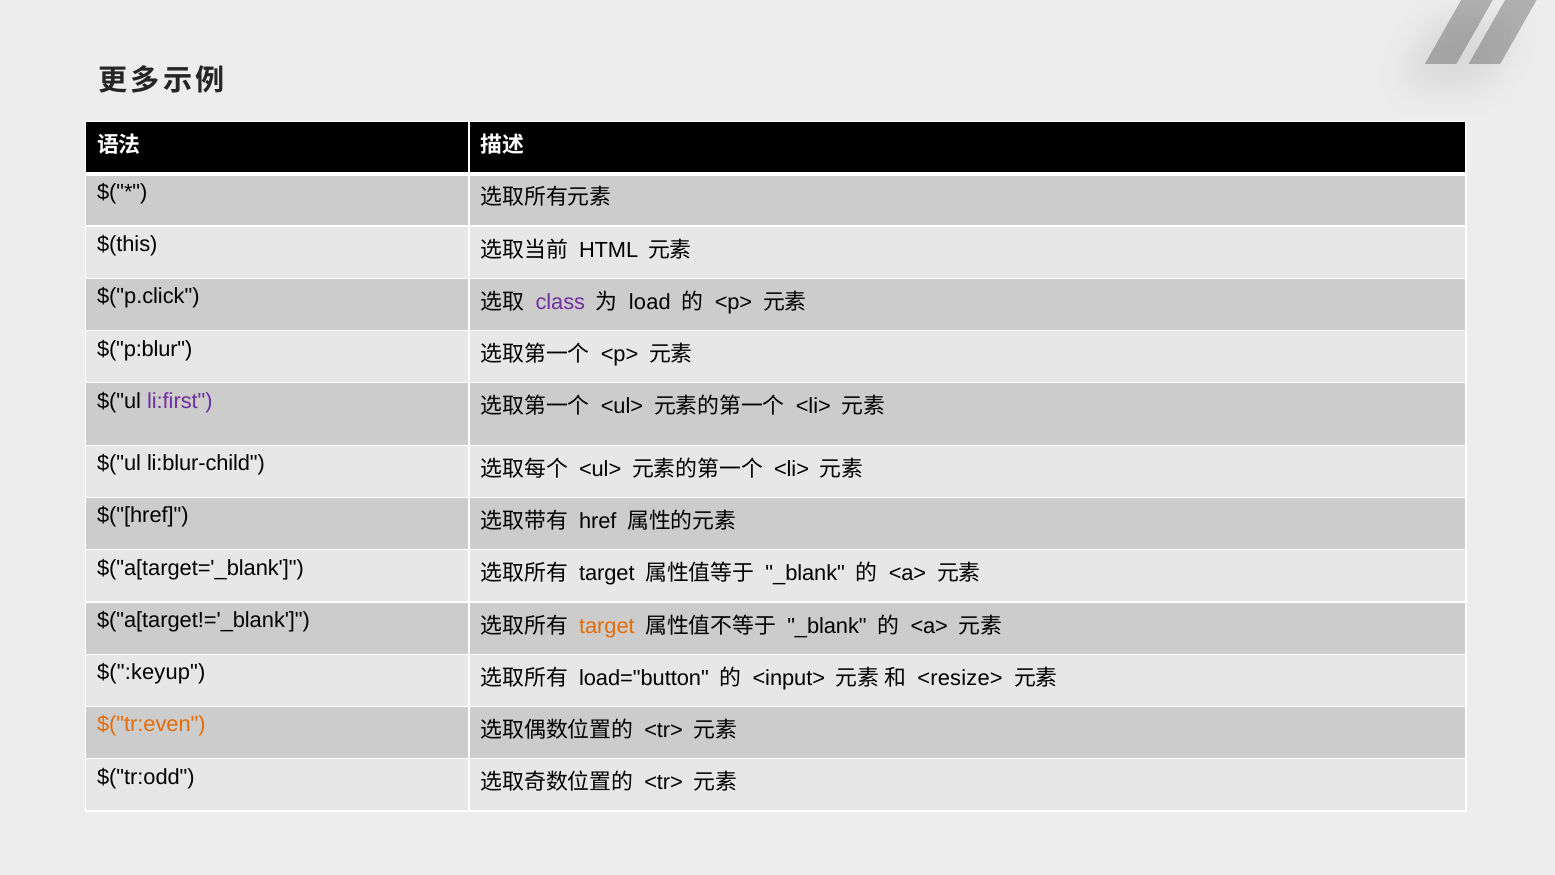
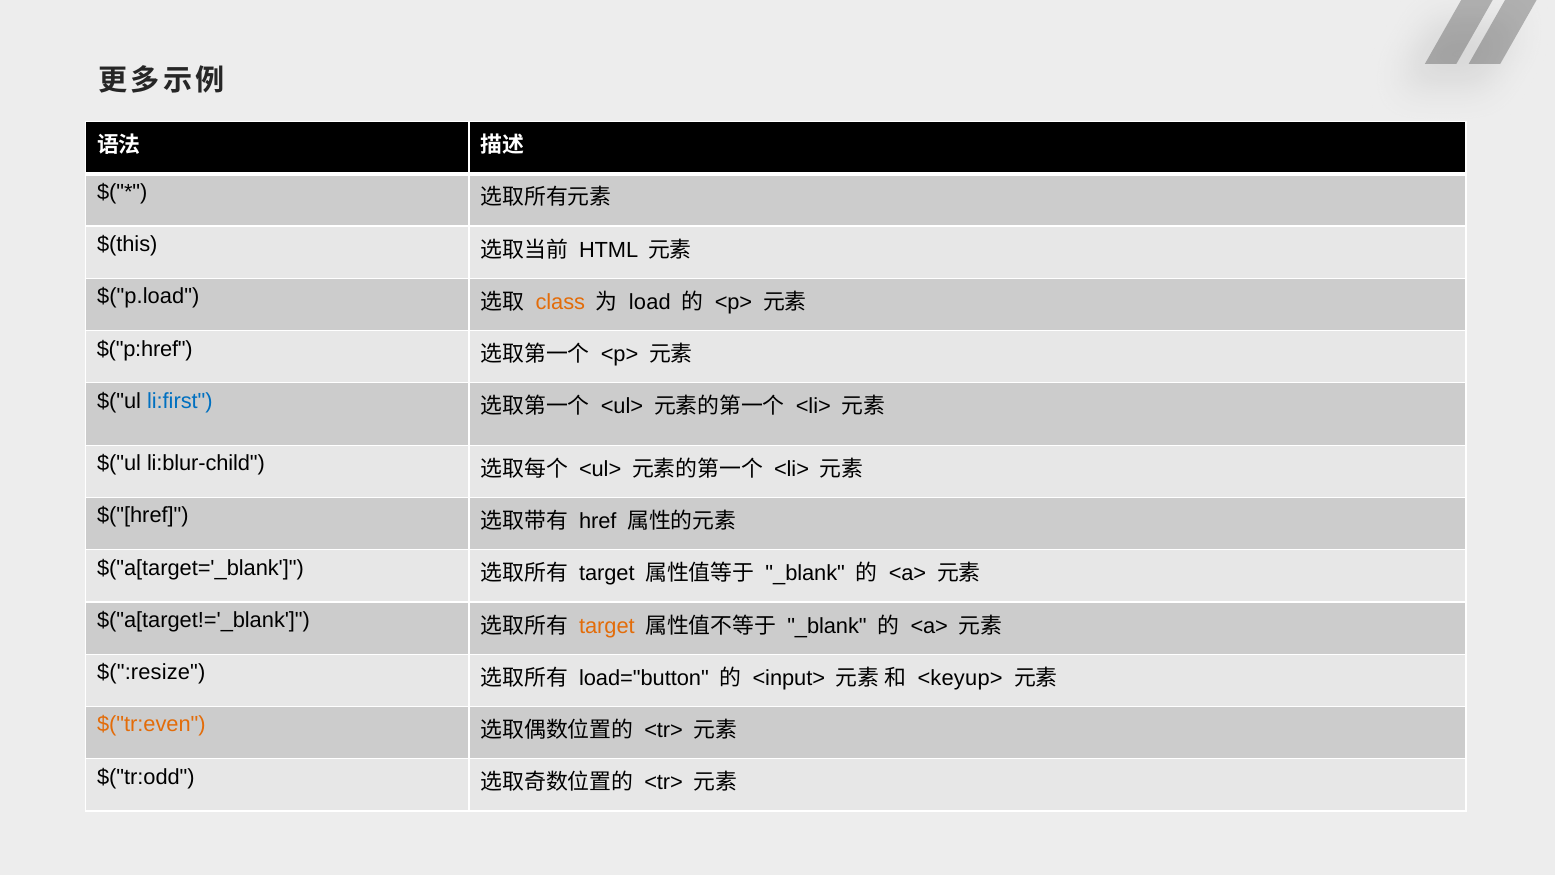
$("p.click: $("p.click -> $("p.load
class colour: purple -> orange
$("p:blur: $("p:blur -> $("p:href
li:first colour: purple -> blue
$(":keyup: $(":keyup -> $(":resize
<resize>: <resize> -> <keyup>
